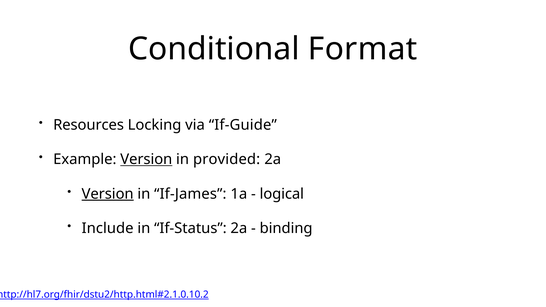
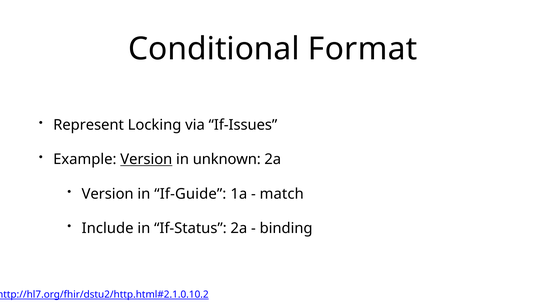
Resources: Resources -> Represent
If-Guide: If-Guide -> If-Issues
provided: provided -> unknown
Version at (108, 194) underline: present -> none
If-James: If-James -> If-Guide
logical: logical -> match
